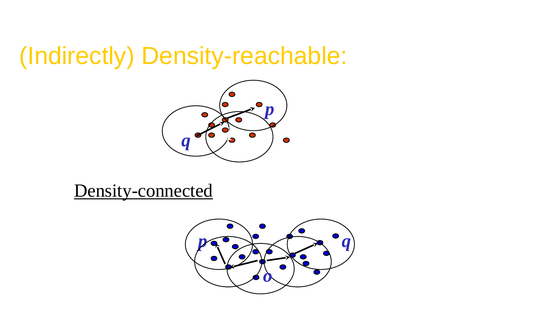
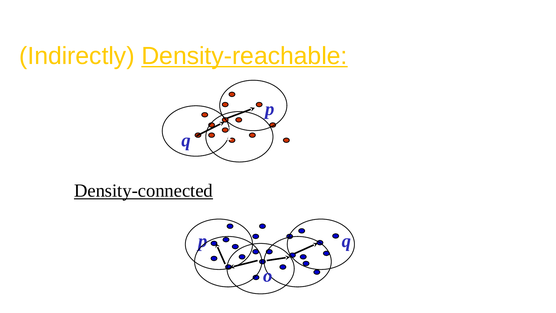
Density-reachable underline: none -> present
